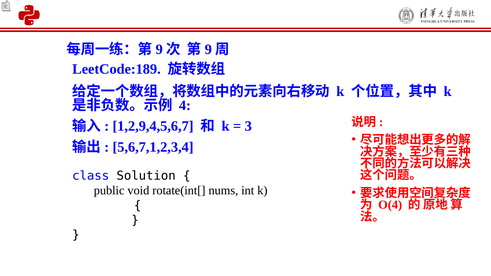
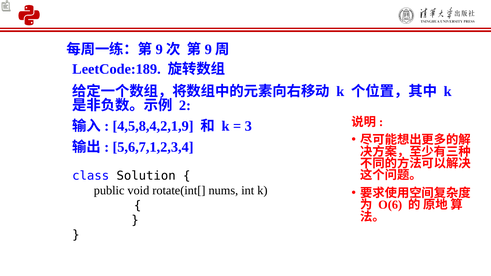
4: 4 -> 2
1,2,9,4,5,6,7: 1,2,9,4,5,6,7 -> 4,5,8,4,2,1,9
O(4: O(4 -> O(6
